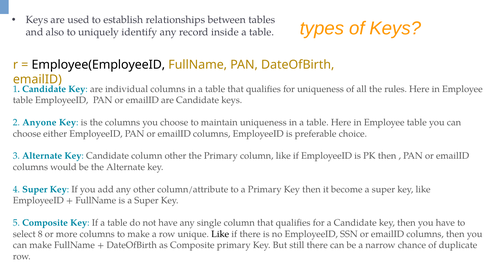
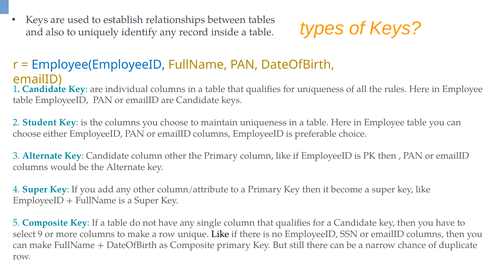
Employee(EmployeeID colour: black -> blue
Anyone: Anyone -> Student
8: 8 -> 9
